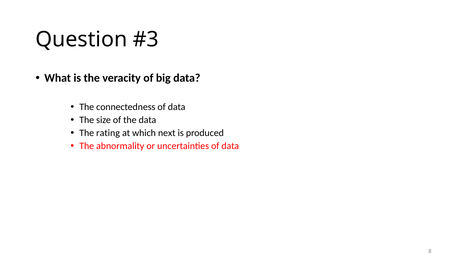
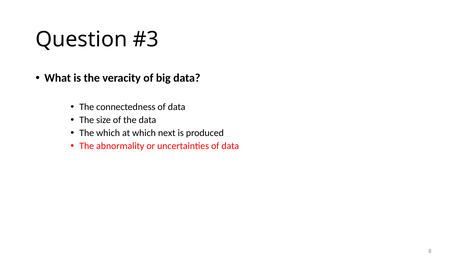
The rating: rating -> which
